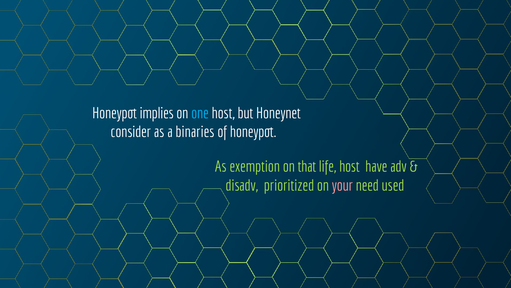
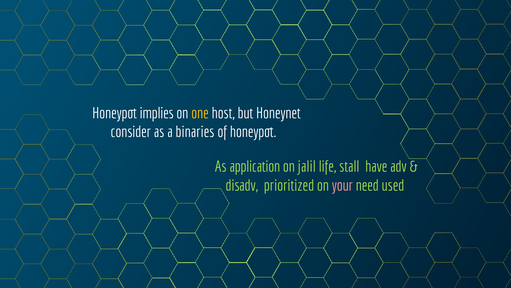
one colour: light blue -> yellow
exemption: exemption -> application
that: that -> jalil
life host: host -> stall
